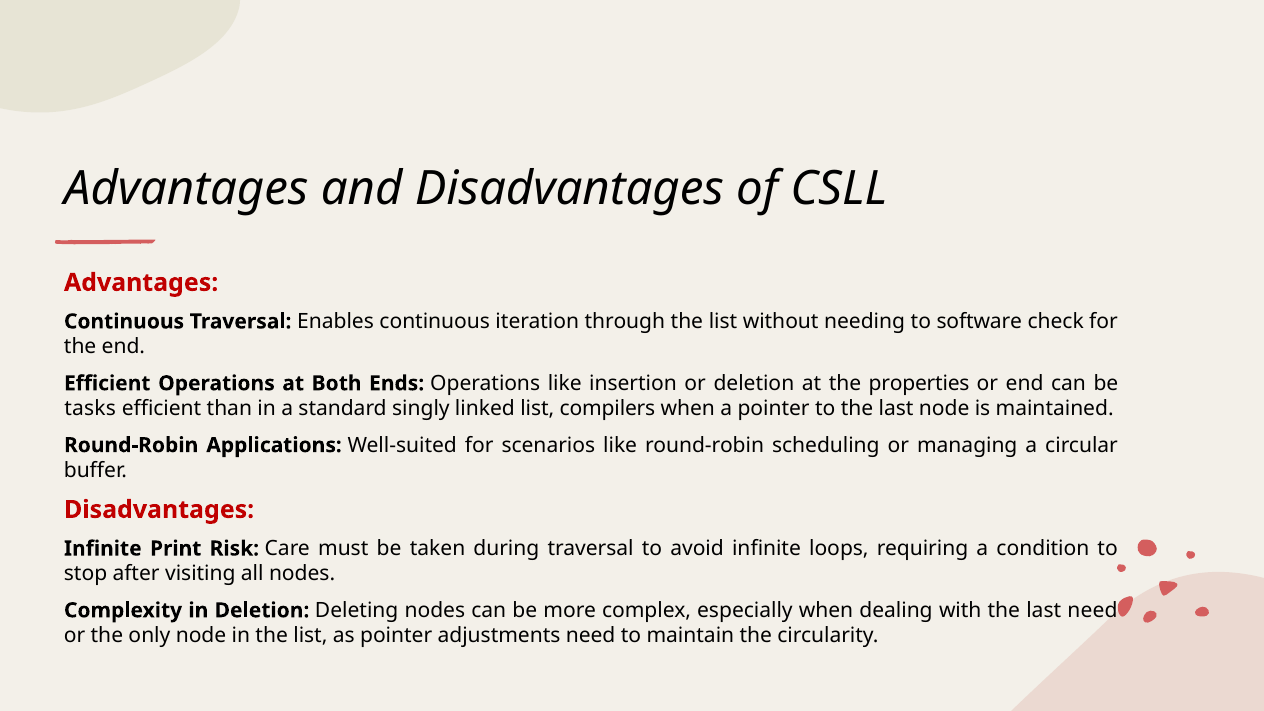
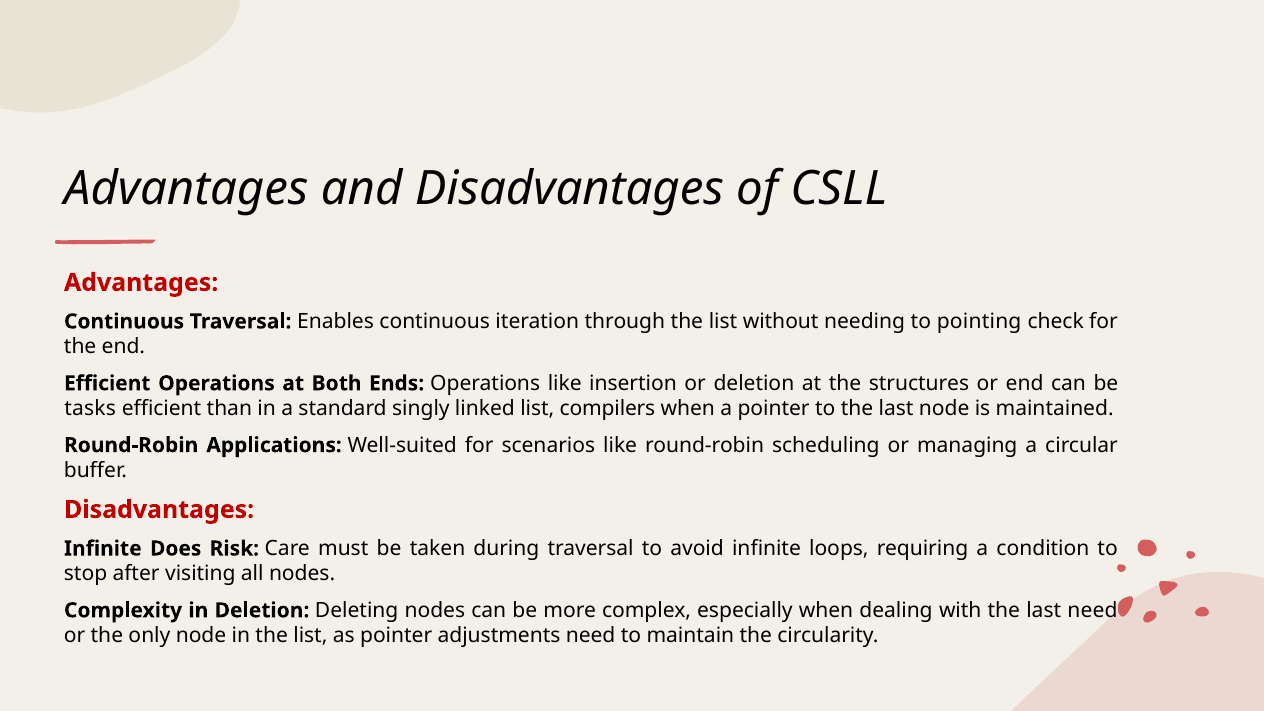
software: software -> pointing
properties: properties -> structures
Print: Print -> Does
